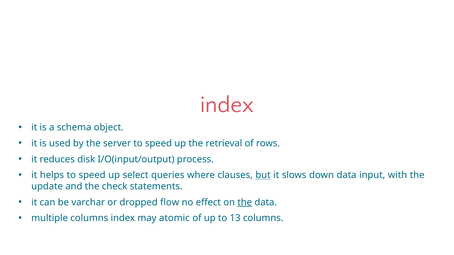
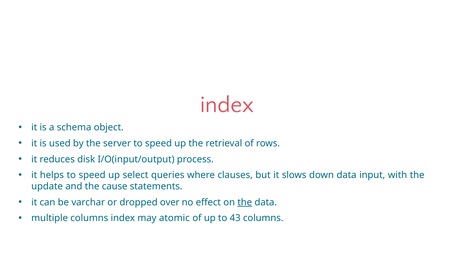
but underline: present -> none
check: check -> cause
flow: flow -> over
13: 13 -> 43
